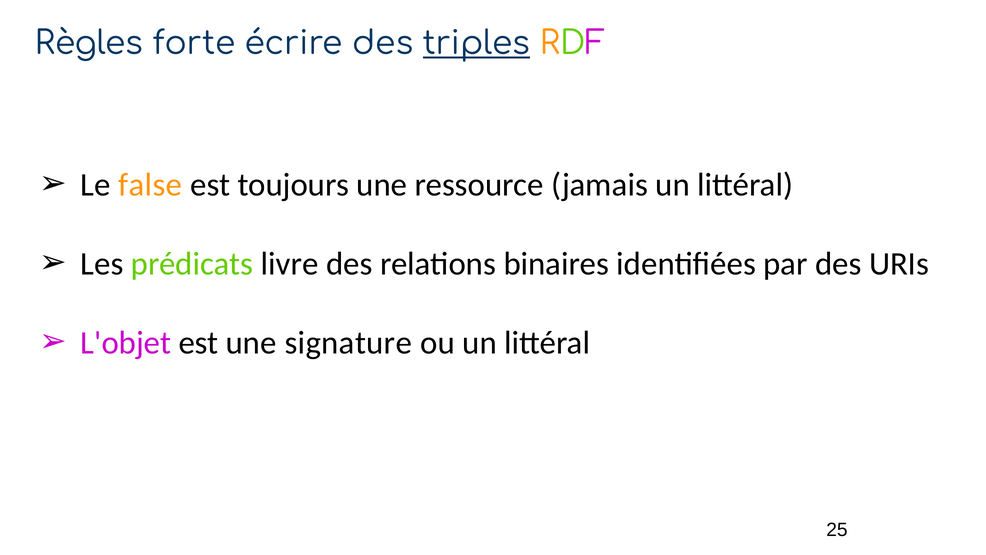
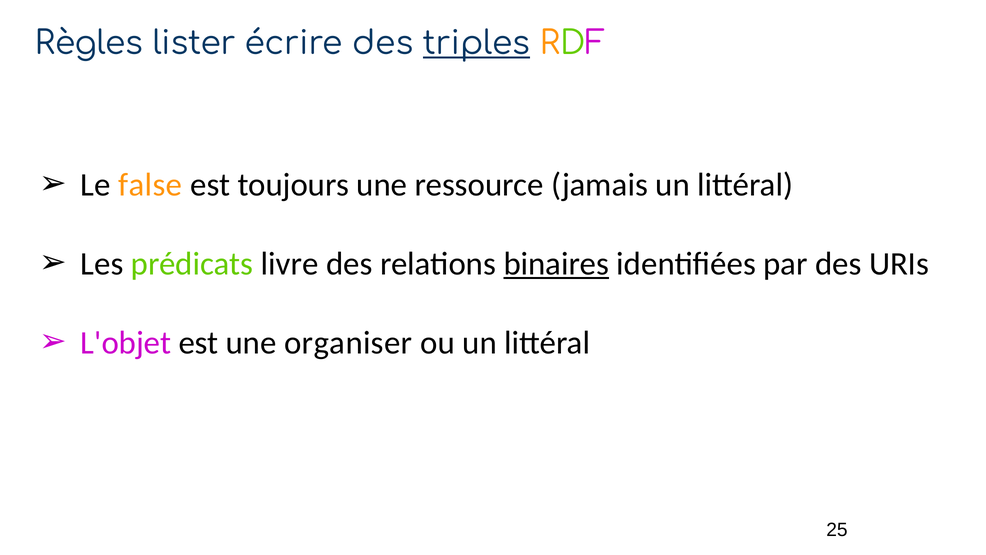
forte: forte -> lister
binaires underline: none -> present
signature: signature -> organiser
